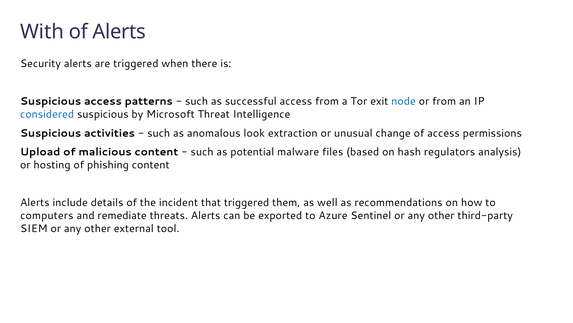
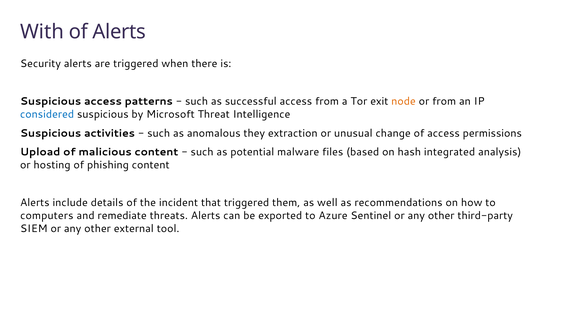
node colour: blue -> orange
look: look -> they
regulators: regulators -> integrated
